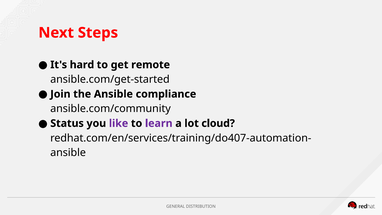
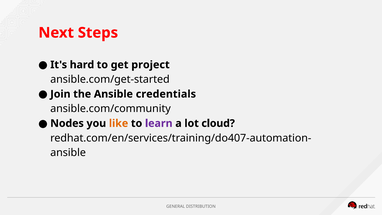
remote: remote -> project
compliance: compliance -> credentials
Status: Status -> Nodes
like colour: purple -> orange
